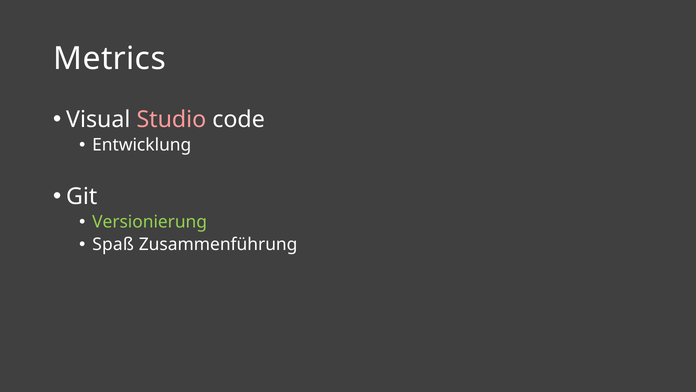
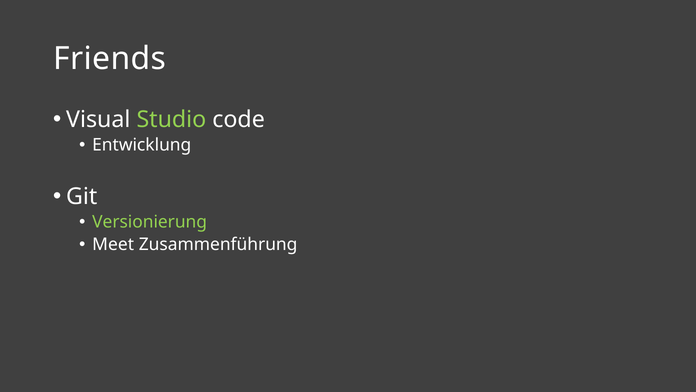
Metrics: Metrics -> Friends
Studio colour: pink -> light green
Spaß: Spaß -> Meet
